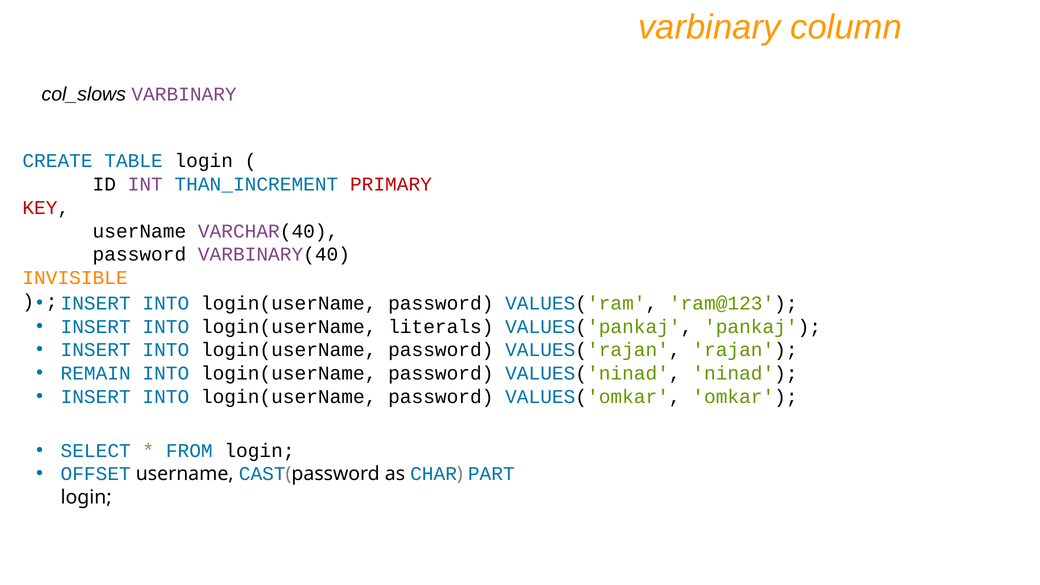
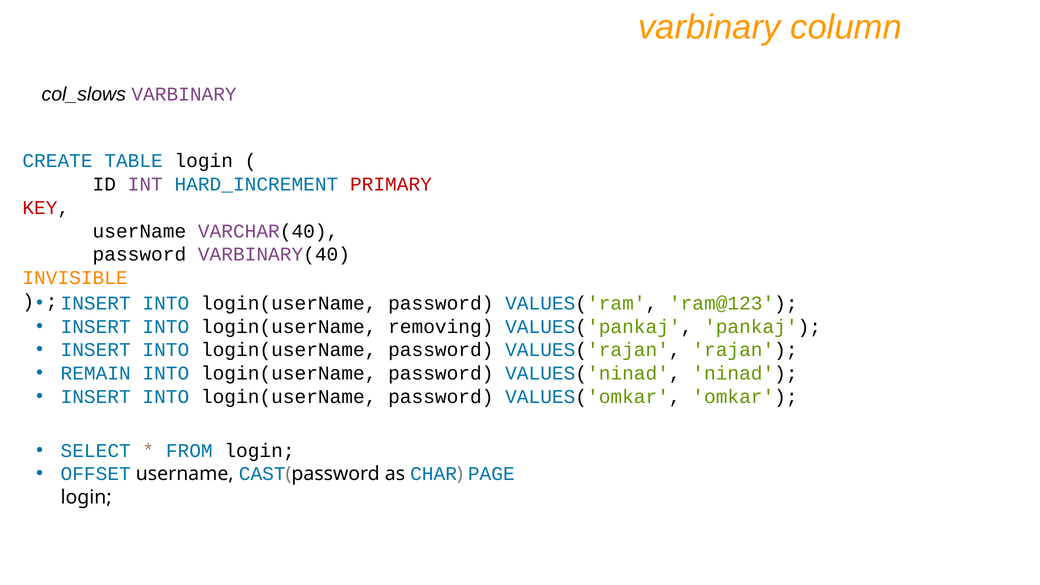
THAN_INCREMENT: THAN_INCREMENT -> HARD_INCREMENT
literals: literals -> removing
PART: PART -> PAGE
